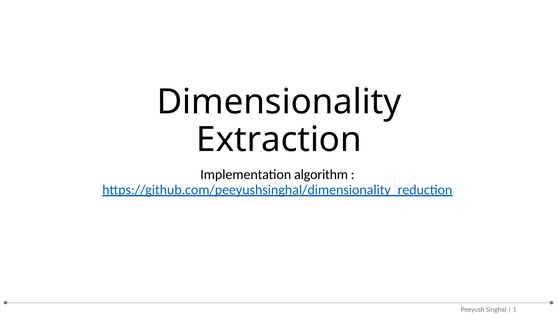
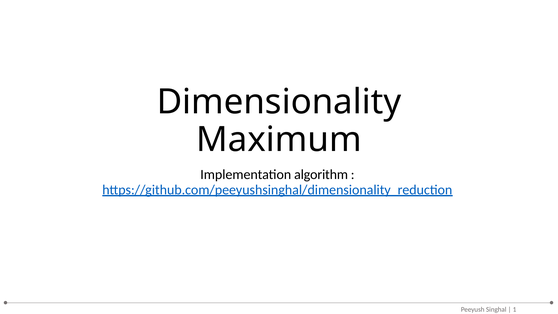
Extraction: Extraction -> Maximum
